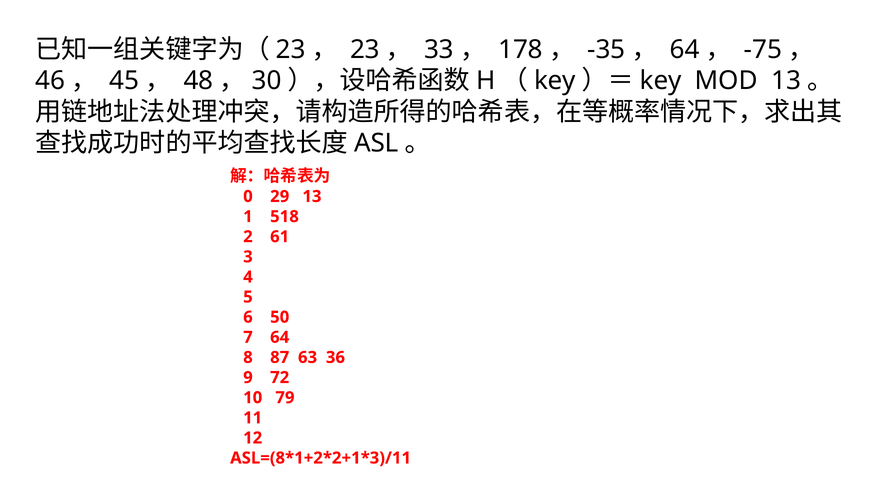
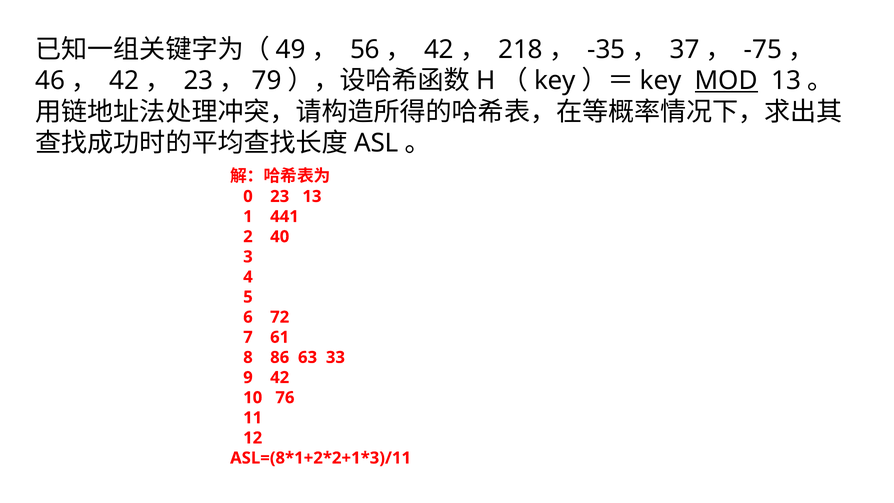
23 at (291, 49): 23 -> 49
23 at (365, 49): 23 -> 56
33 at (439, 49): 33 -> 42
178: 178 -> 218
64 at (685, 49): 64 -> 37
45 at (124, 81): 45 -> 42
48 at (198, 81): 48 -> 23
30: 30 -> 79
MOD underline: none -> present
0 29: 29 -> 23
518: 518 -> 441
61: 61 -> 40
50: 50 -> 72
7 64: 64 -> 61
87: 87 -> 86
36: 36 -> 33
9 72: 72 -> 42
79: 79 -> 76
